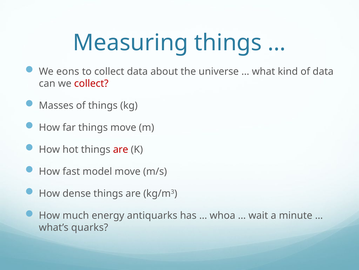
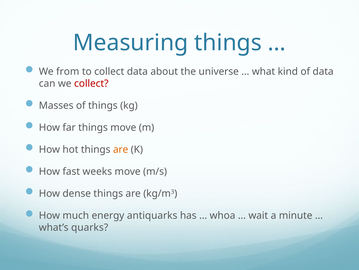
eons: eons -> from
are at (121, 149) colour: red -> orange
model: model -> weeks
